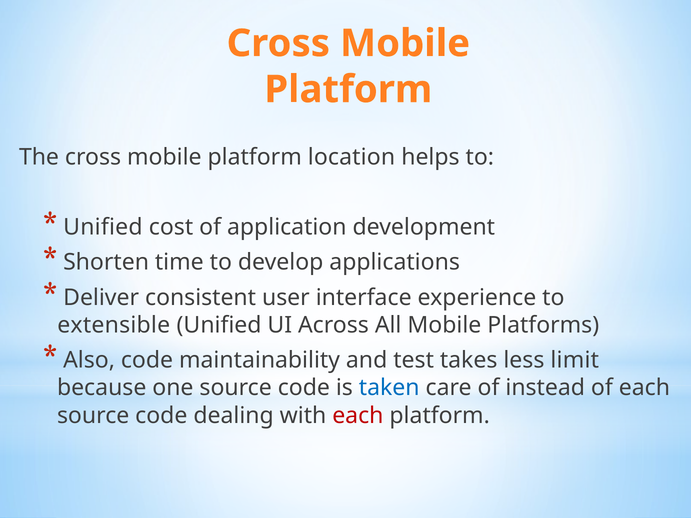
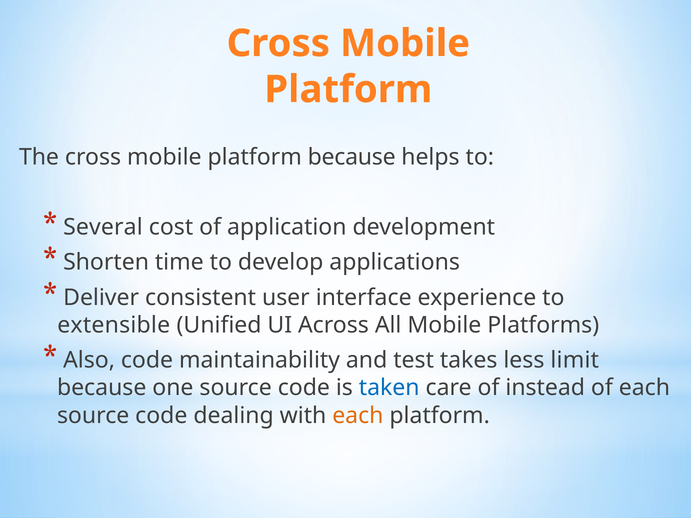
platform location: location -> because
Unified at (103, 227): Unified -> Several
each at (358, 416) colour: red -> orange
